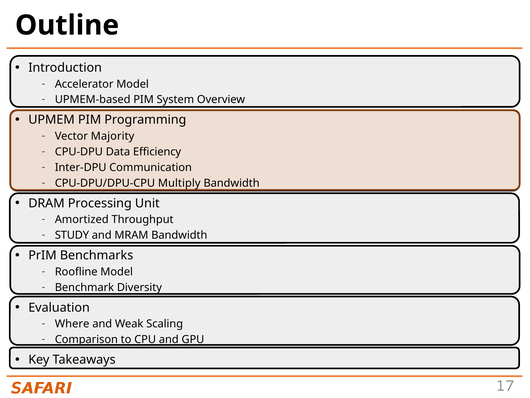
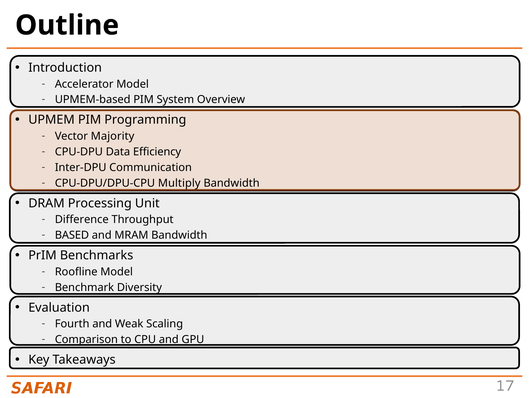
Amortized: Amortized -> Difference
STUDY: STUDY -> BASED
Where: Where -> Fourth
